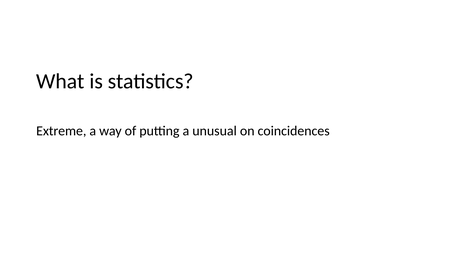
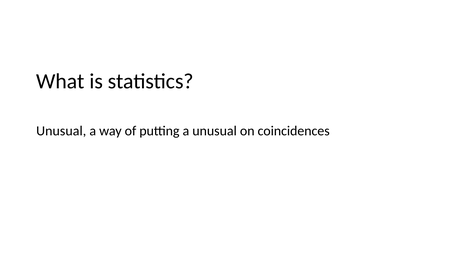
Extreme at (61, 131): Extreme -> Unusual
